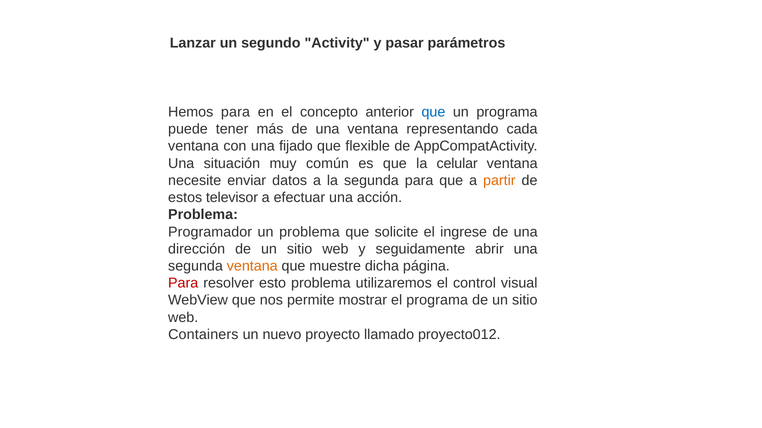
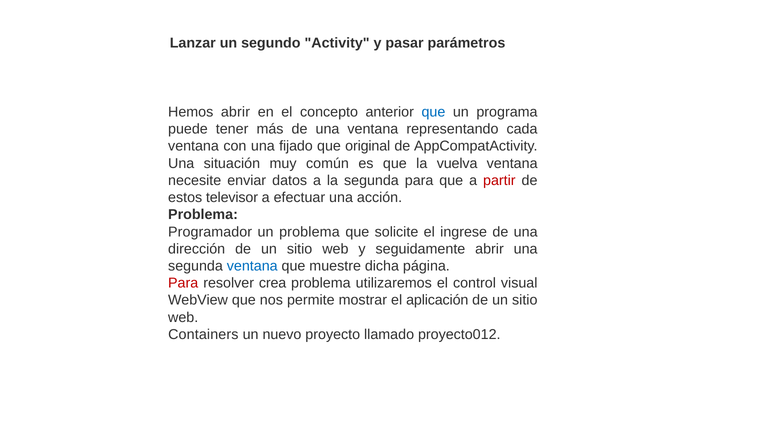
Hemos para: para -> abrir
flexible: flexible -> original
celular: celular -> vuelva
partir colour: orange -> red
ventana at (252, 266) colour: orange -> blue
esto: esto -> crea
el programa: programa -> aplicación
